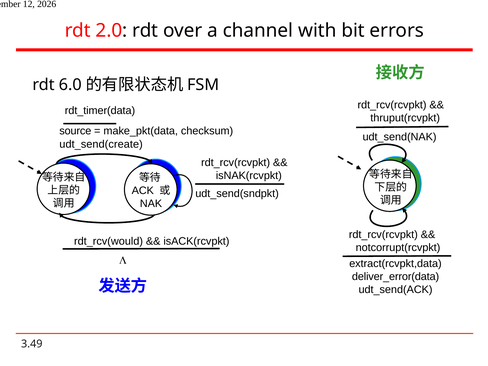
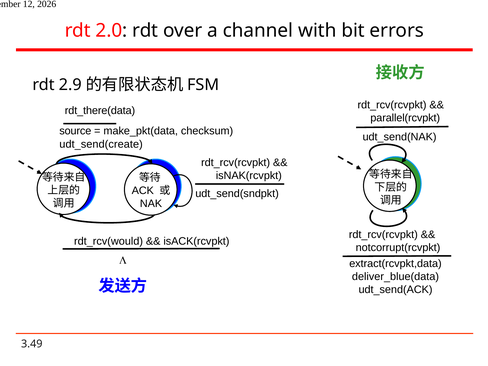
6.0: 6.0 -> 2.9
rdt_timer(data: rdt_timer(data -> rdt_there(data
thruput(rcvpkt: thruput(rcvpkt -> parallel(rcvpkt
deliver_error(data: deliver_error(data -> deliver_blue(data
